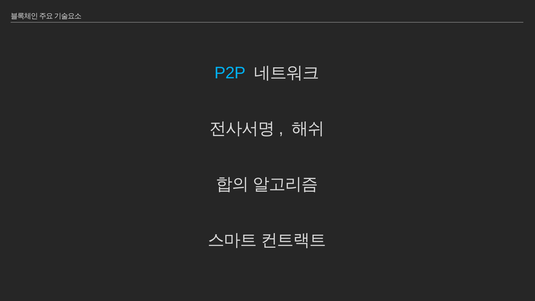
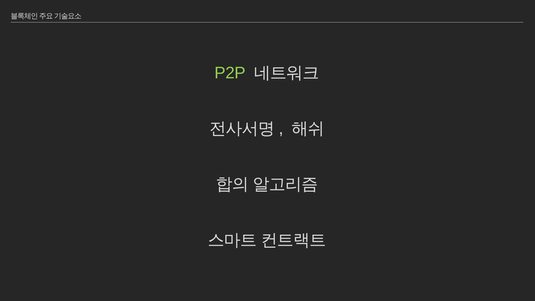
P2P colour: light blue -> light green
